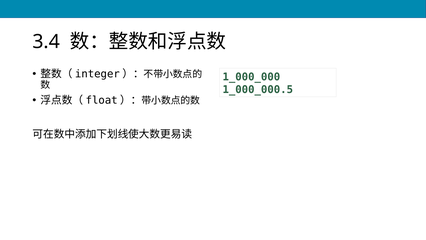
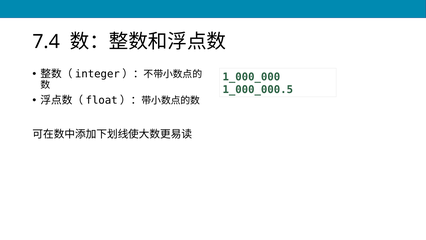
3.4: 3.4 -> 7.4
